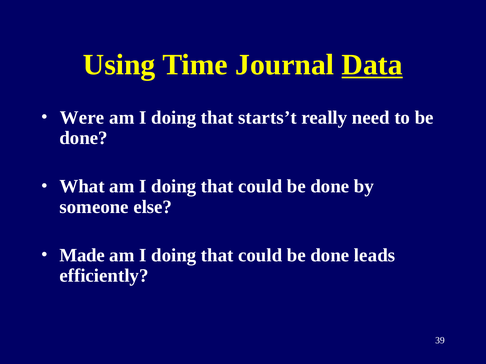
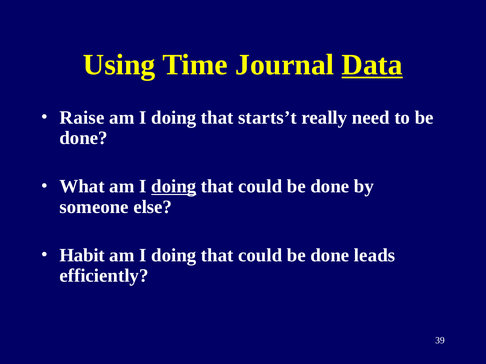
Were: Were -> Raise
doing at (174, 187) underline: none -> present
Made: Made -> Habit
